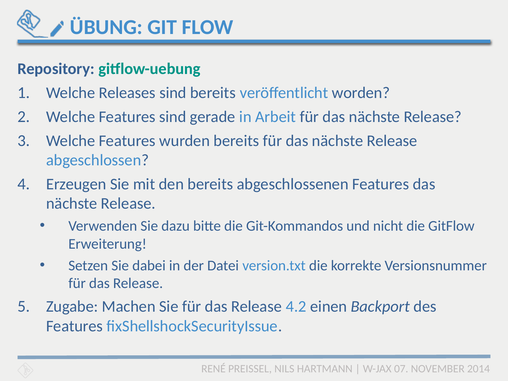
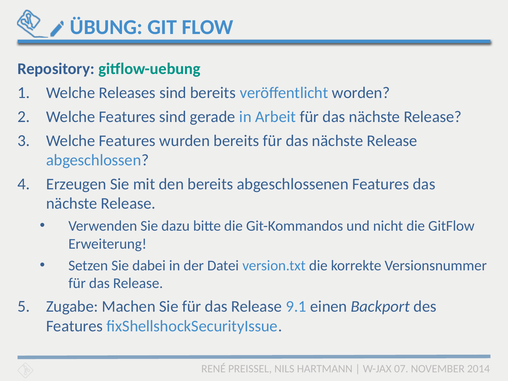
4.2: 4.2 -> 9.1
